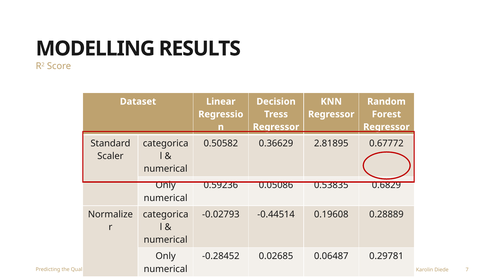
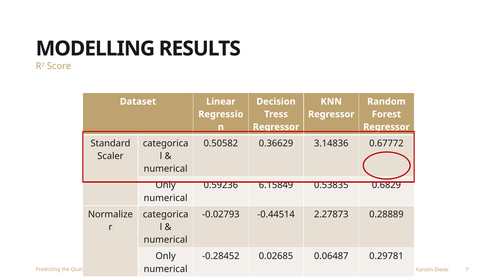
2.81895: 2.81895 -> 3.14836
0.05086: 0.05086 -> 6.15849
0.19608: 0.19608 -> 2.27873
